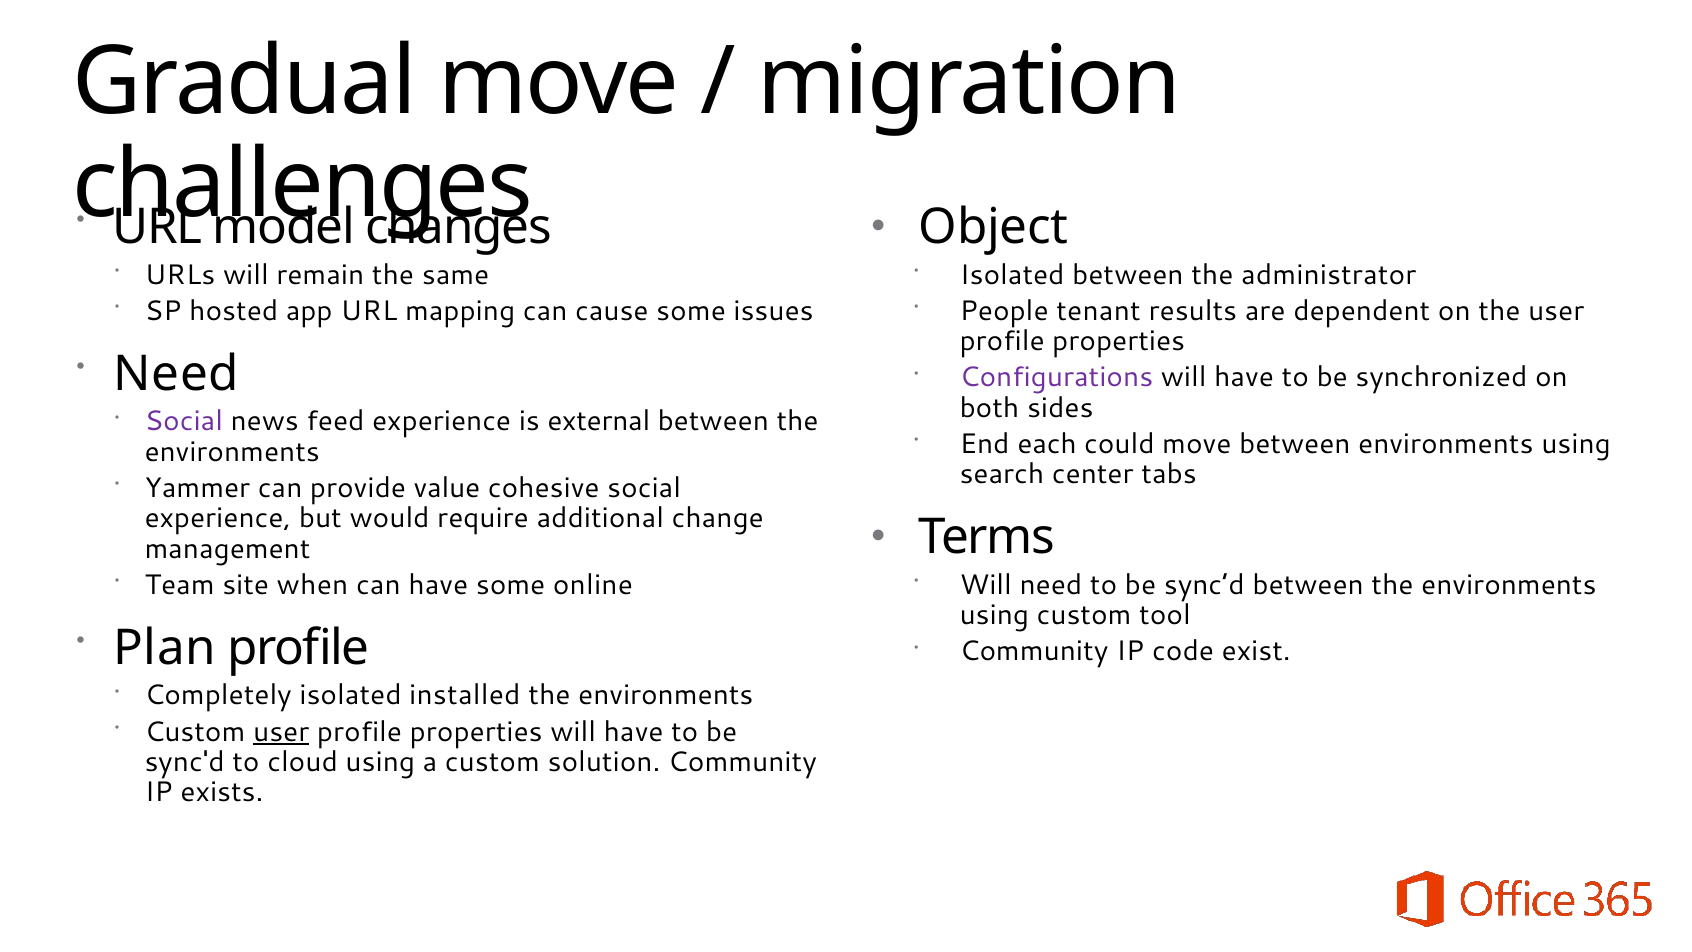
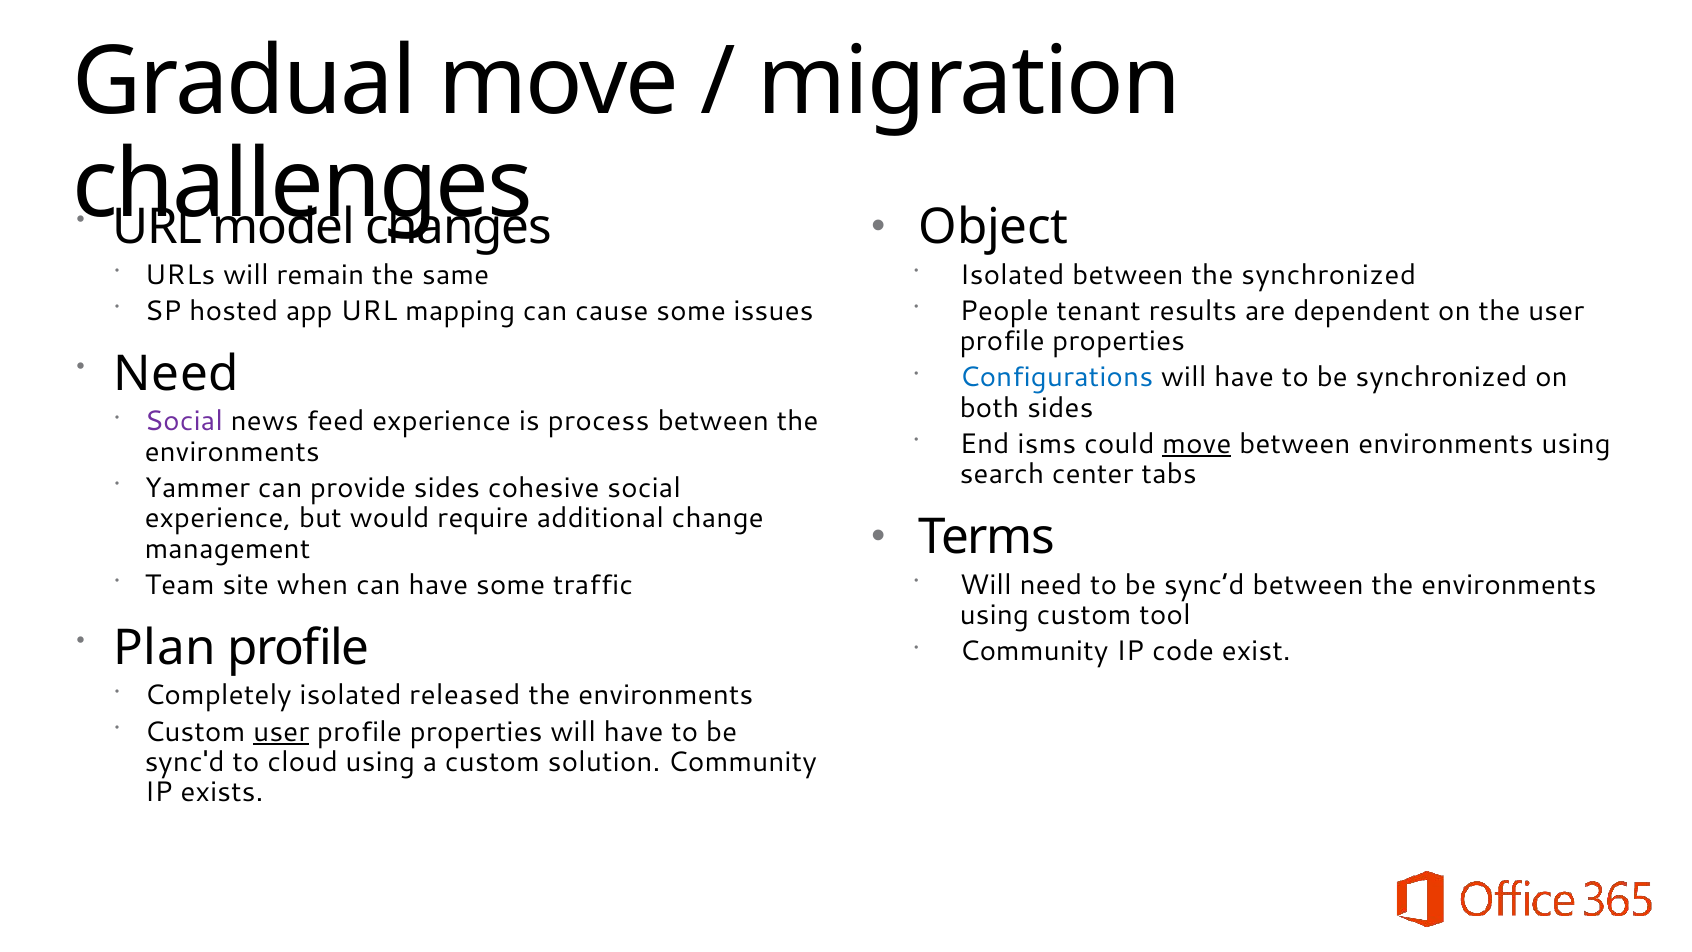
the administrator: administrator -> synchronized
Configurations colour: purple -> blue
external: external -> process
each: each -> isms
move at (1197, 444) underline: none -> present
provide value: value -> sides
online: online -> traffic
installed: installed -> released
